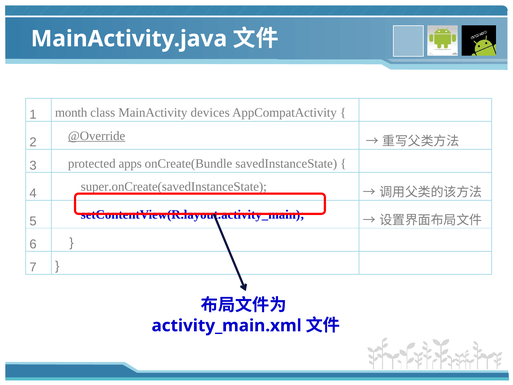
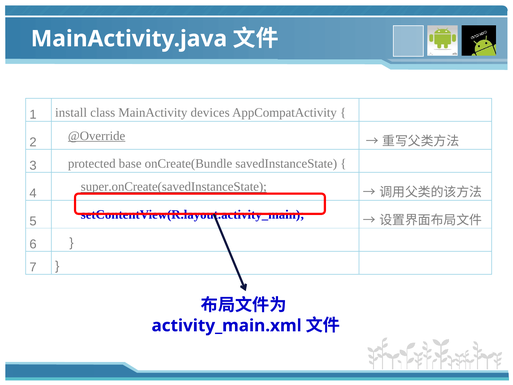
month: month -> install
apps: apps -> base
super.onCreate(savedInstanceState underline: none -> present
